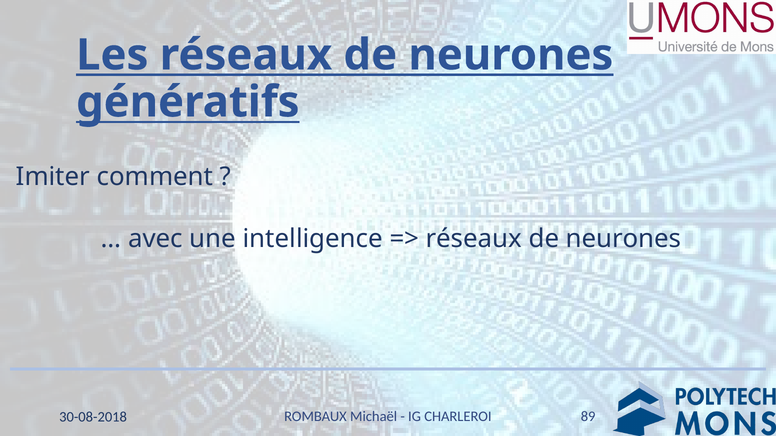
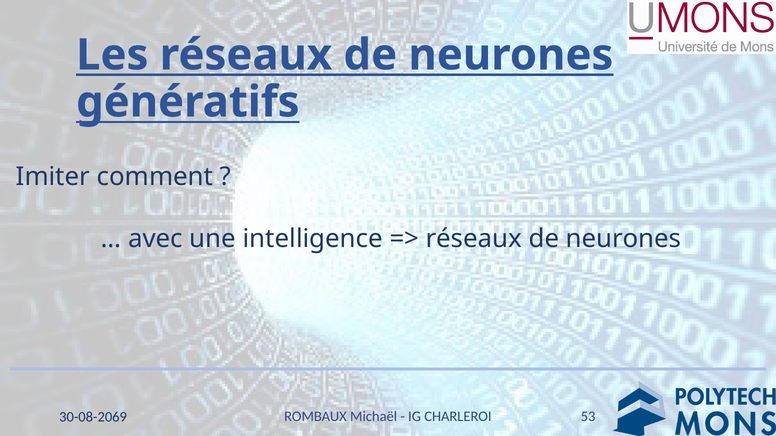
89: 89 -> 53
30-08-2018: 30-08-2018 -> 30-08-2069
